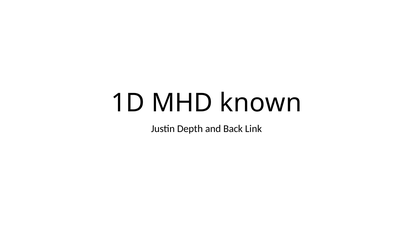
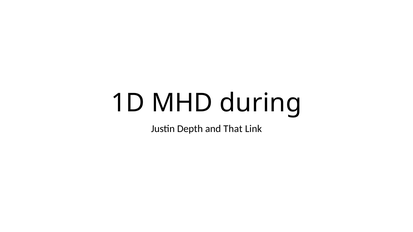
known: known -> during
Back: Back -> That
